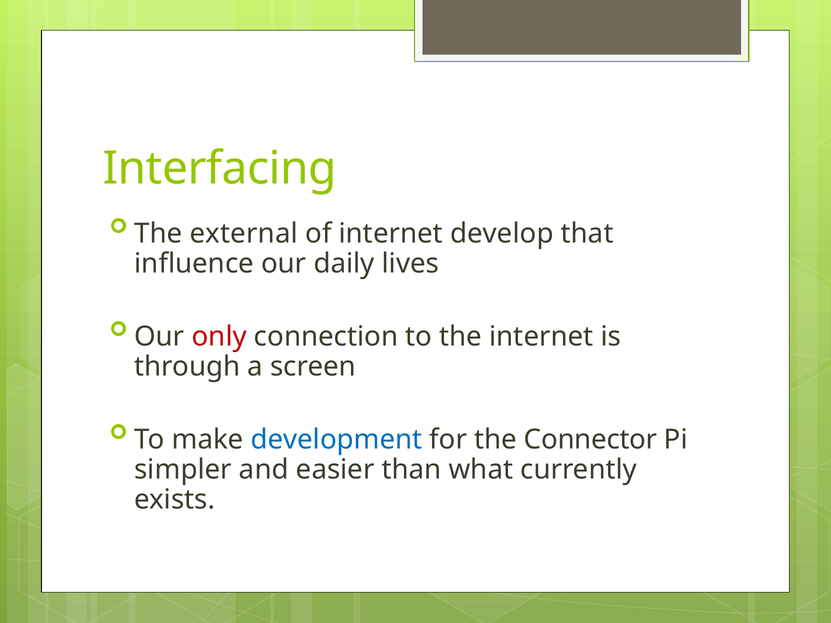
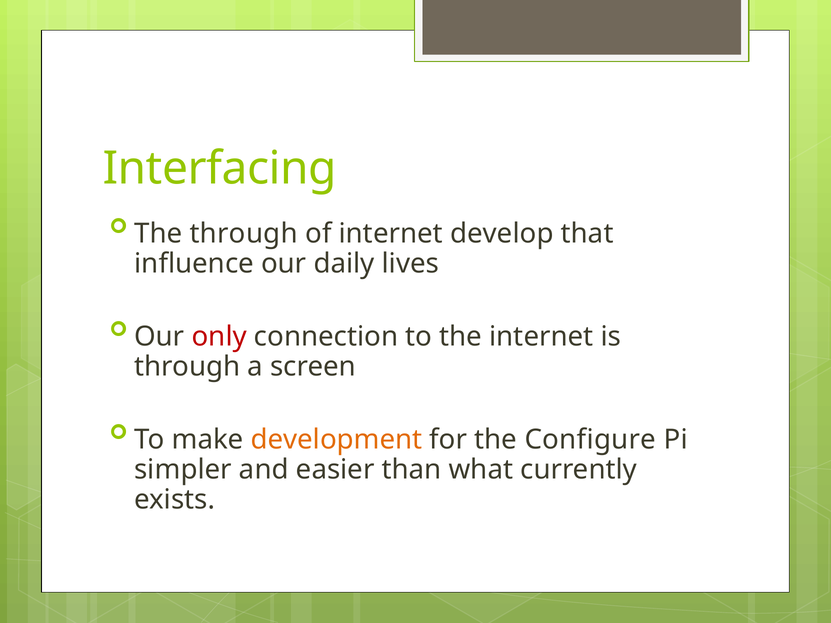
The external: external -> through
development colour: blue -> orange
Connector: Connector -> Configure
